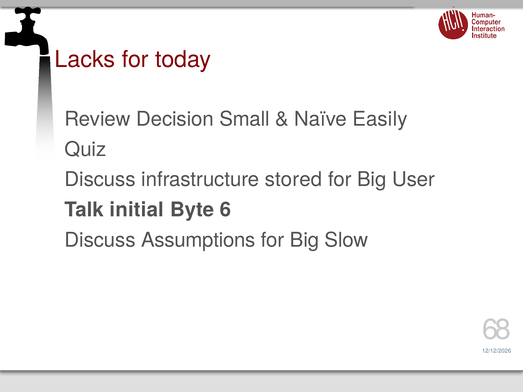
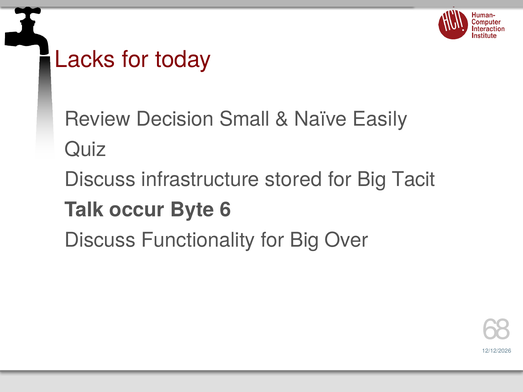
User: User -> Tacit
initial: initial -> occur
Assumptions: Assumptions -> Functionality
Slow: Slow -> Over
